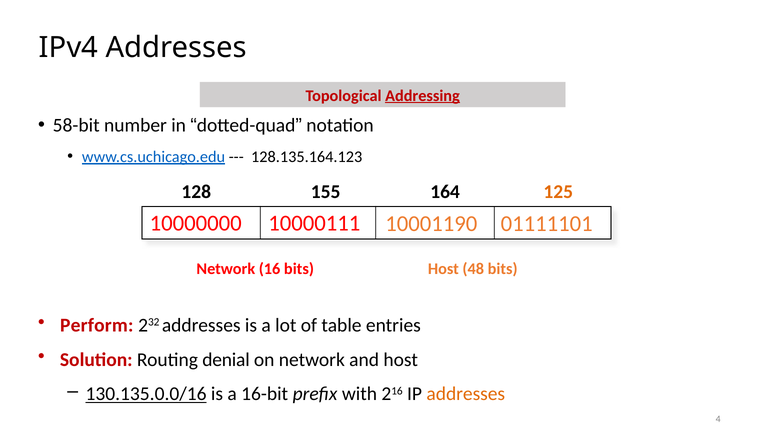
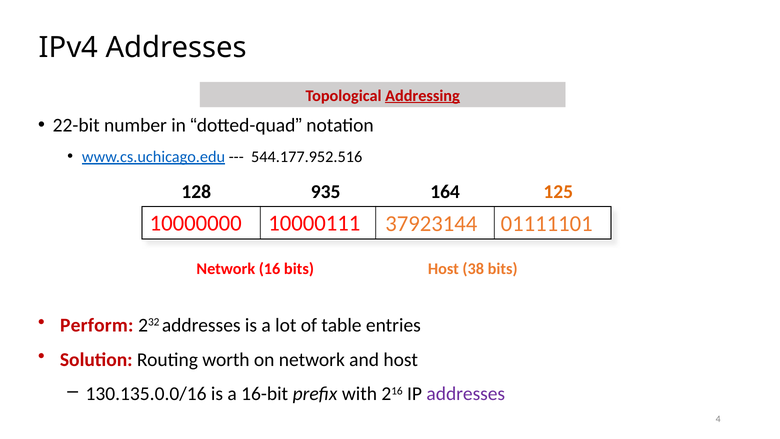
58-bit: 58-bit -> 22-bit
128.135.164.123: 128.135.164.123 -> 544.177.952.516
155: 155 -> 935
10001190: 10001190 -> 37923144
48: 48 -> 38
denial: denial -> worth
130.135.0.0/16 underline: present -> none
addresses at (466, 394) colour: orange -> purple
